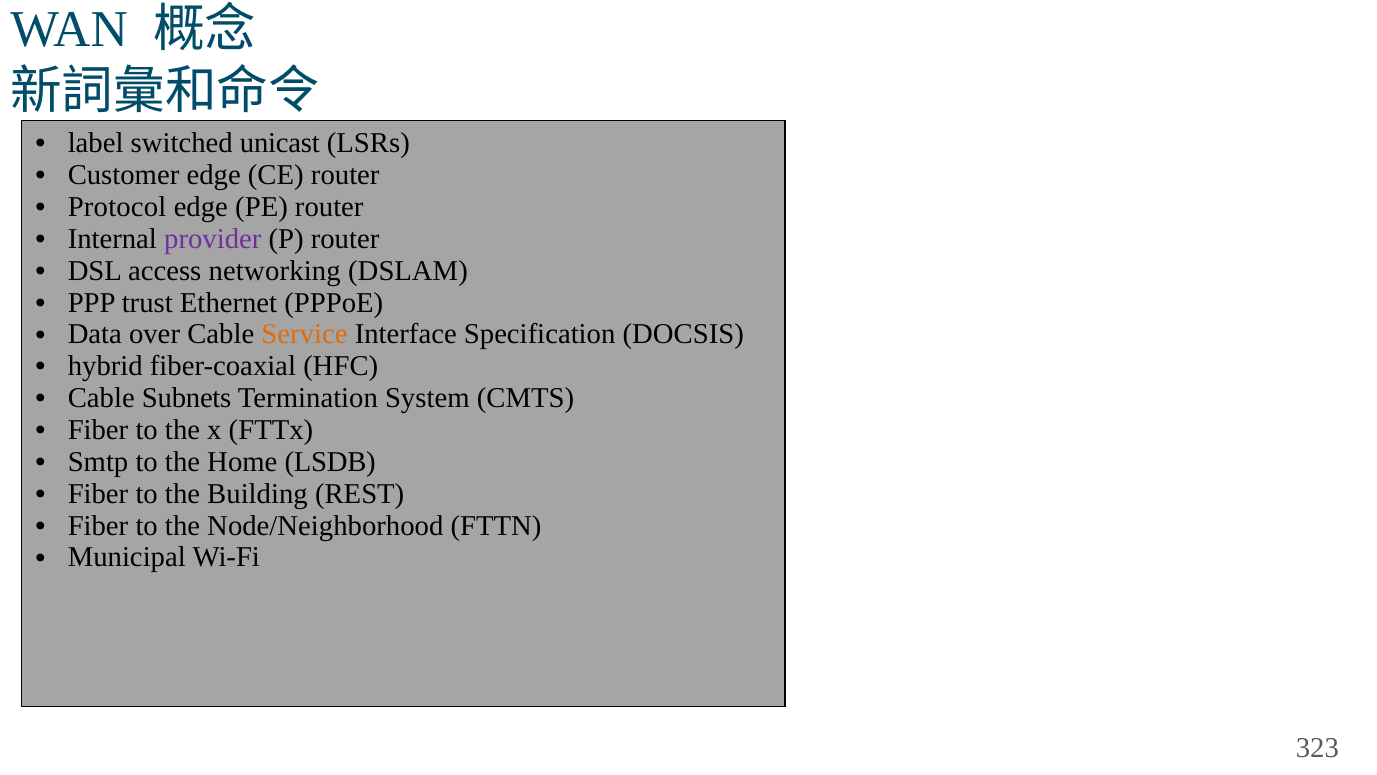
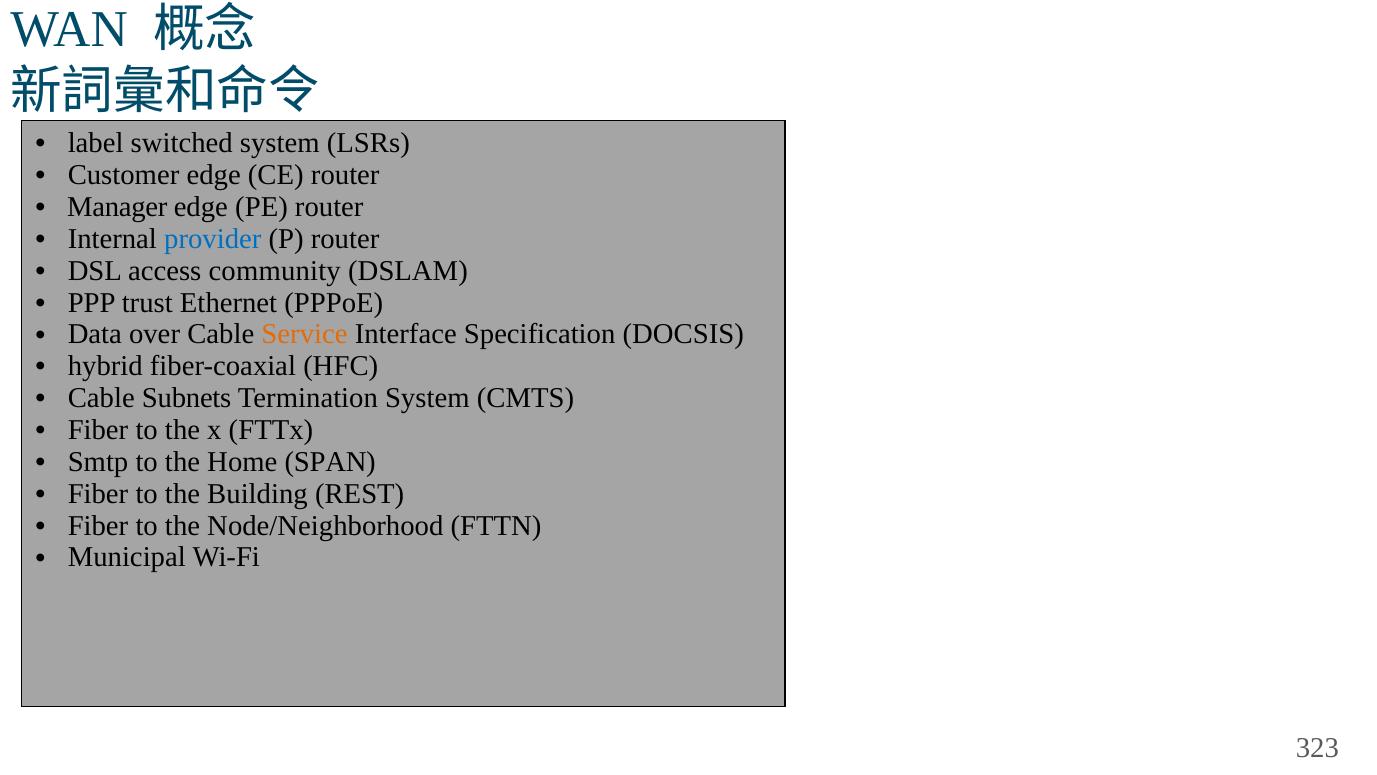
switched unicast: unicast -> system
Protocol: Protocol -> Manager
provider colour: purple -> blue
networking: networking -> community
LSDB: LSDB -> SPAN
